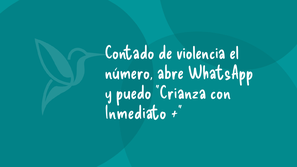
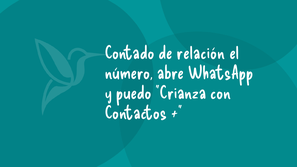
violencia: violencia -> relación
Inmediato: Inmediato -> Contactos
